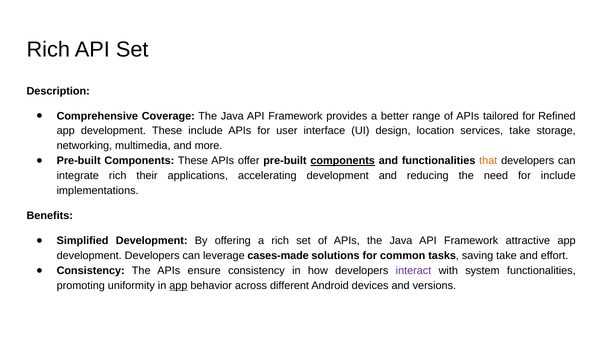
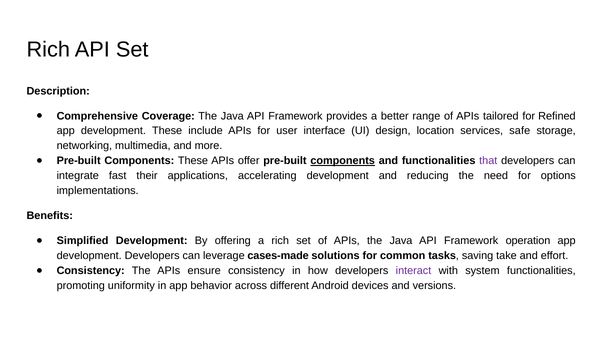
services take: take -> safe
that colour: orange -> purple
integrate rich: rich -> fast
for include: include -> options
attractive: attractive -> operation
app at (178, 286) underline: present -> none
